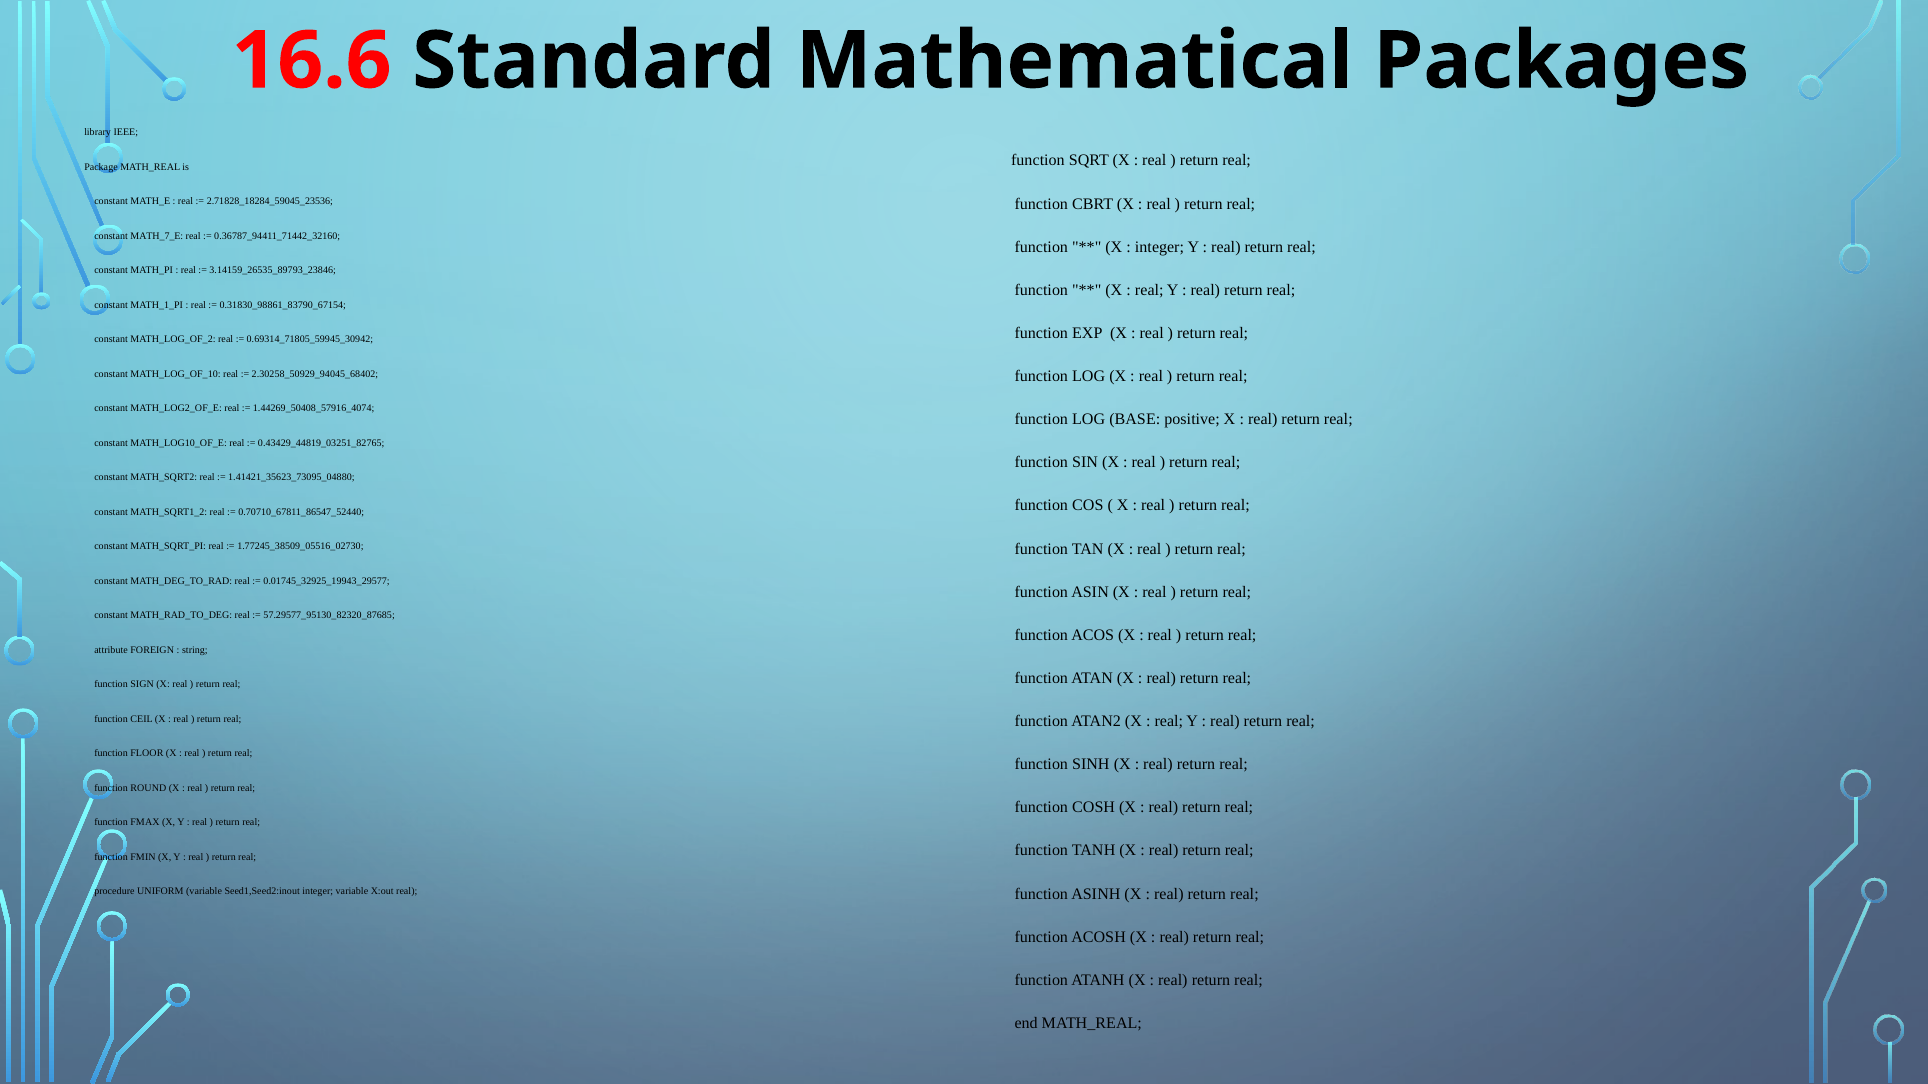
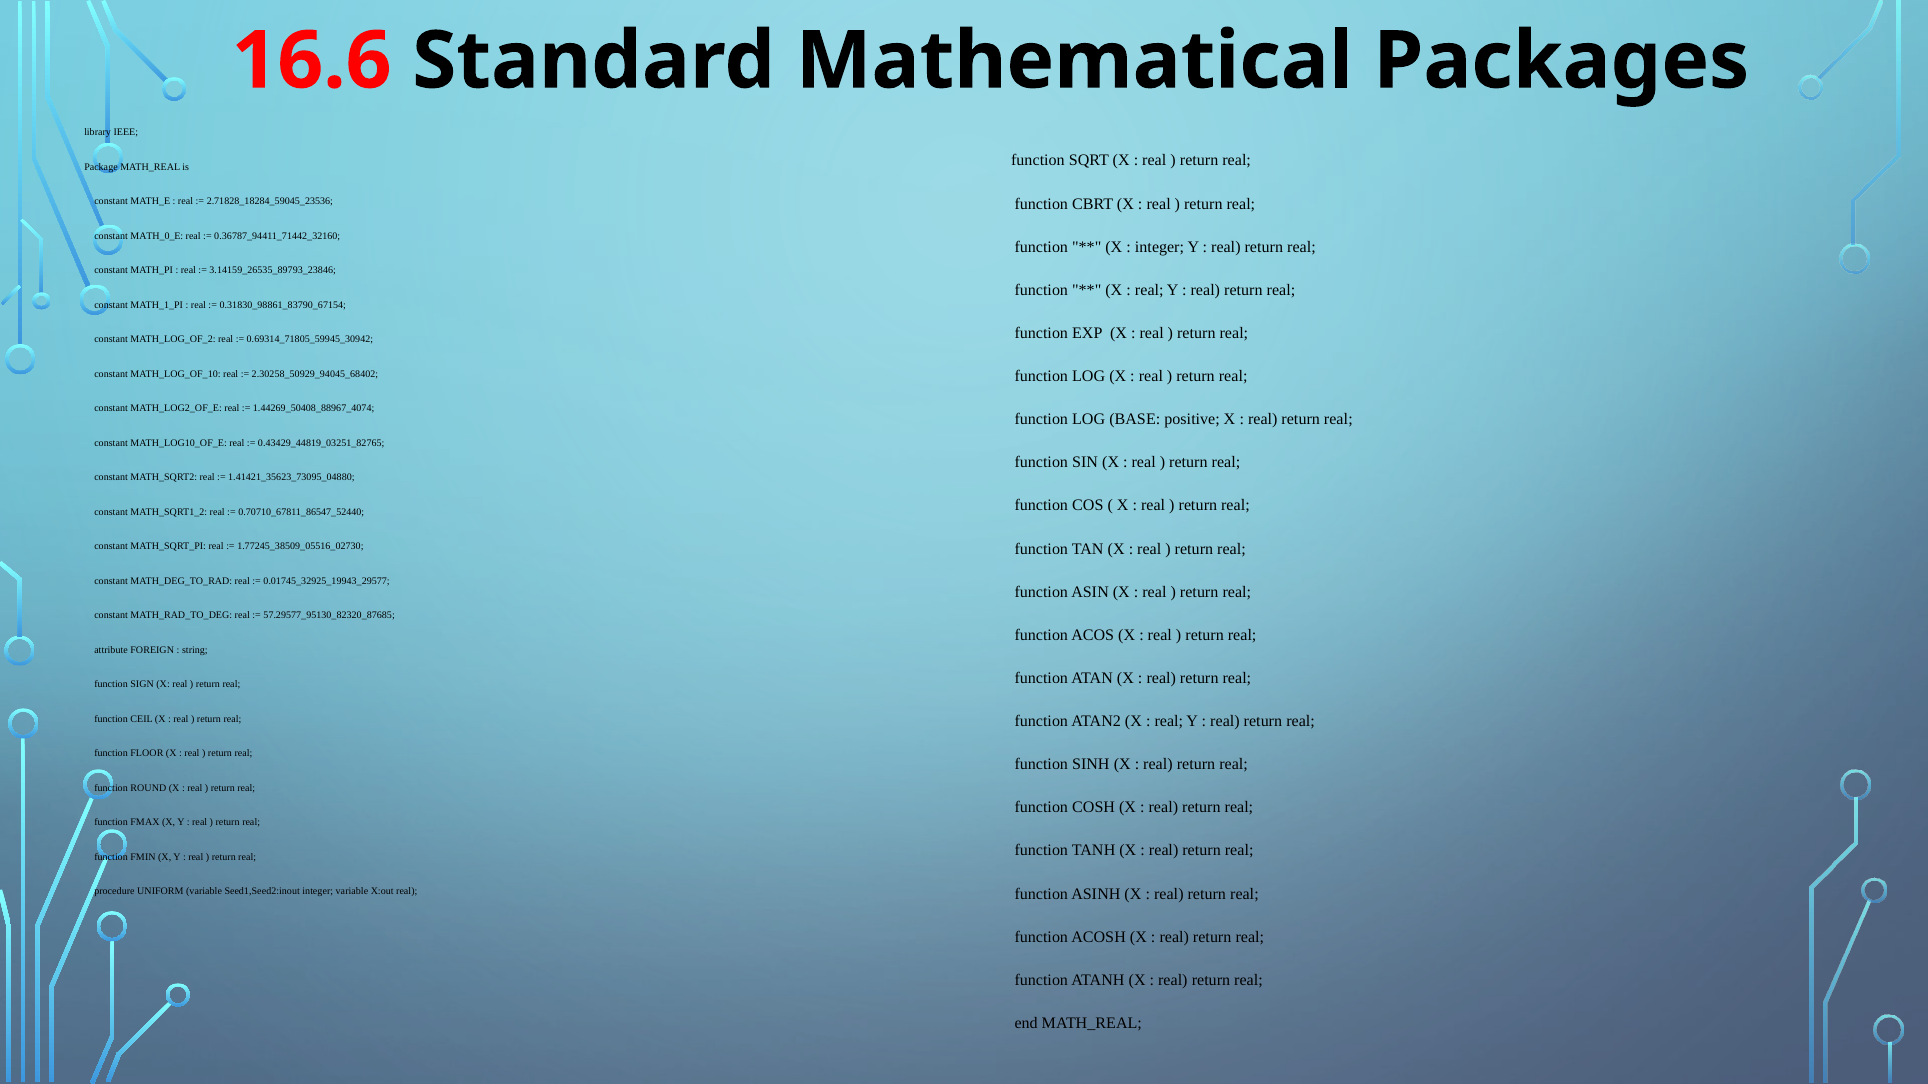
MATH_7_E: MATH_7_E -> MATH_0_E
1.44269_50408_57916_4074: 1.44269_50408_57916_4074 -> 1.44269_50408_88967_4074
